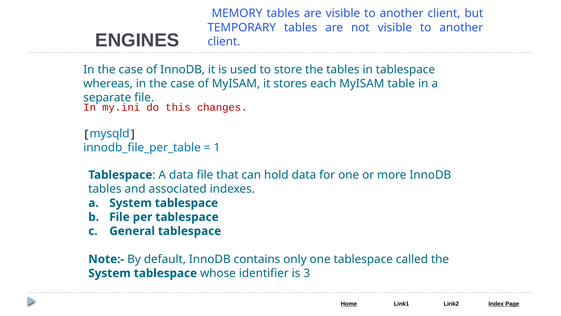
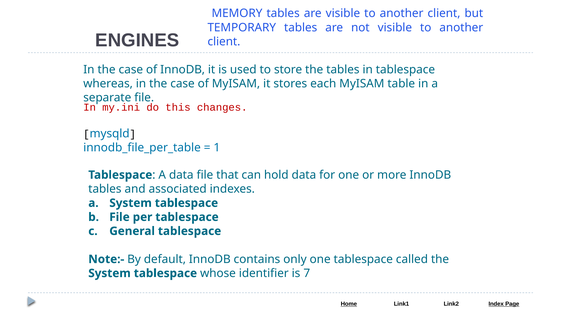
3: 3 -> 7
